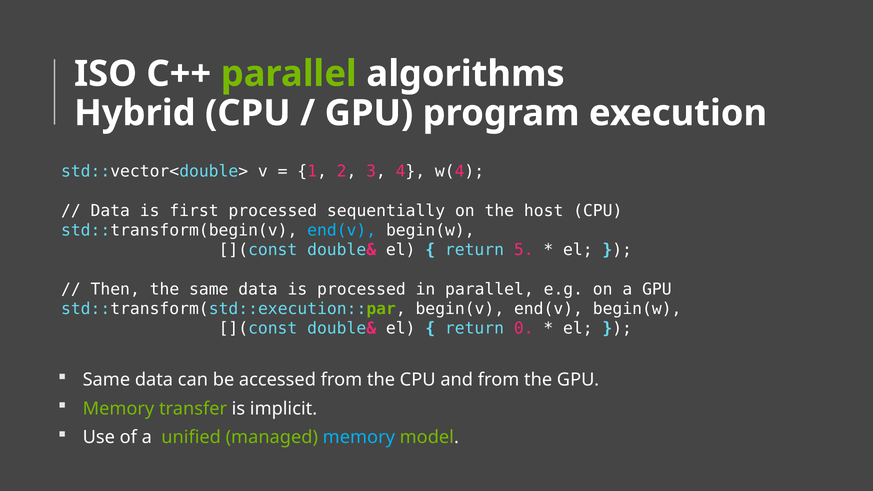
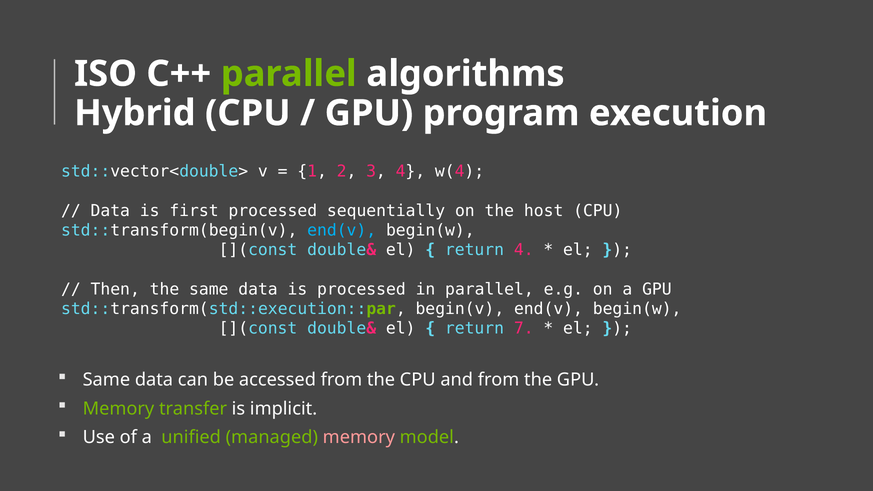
return 5: 5 -> 4
0: 0 -> 7
memory at (359, 437) colour: light blue -> pink
